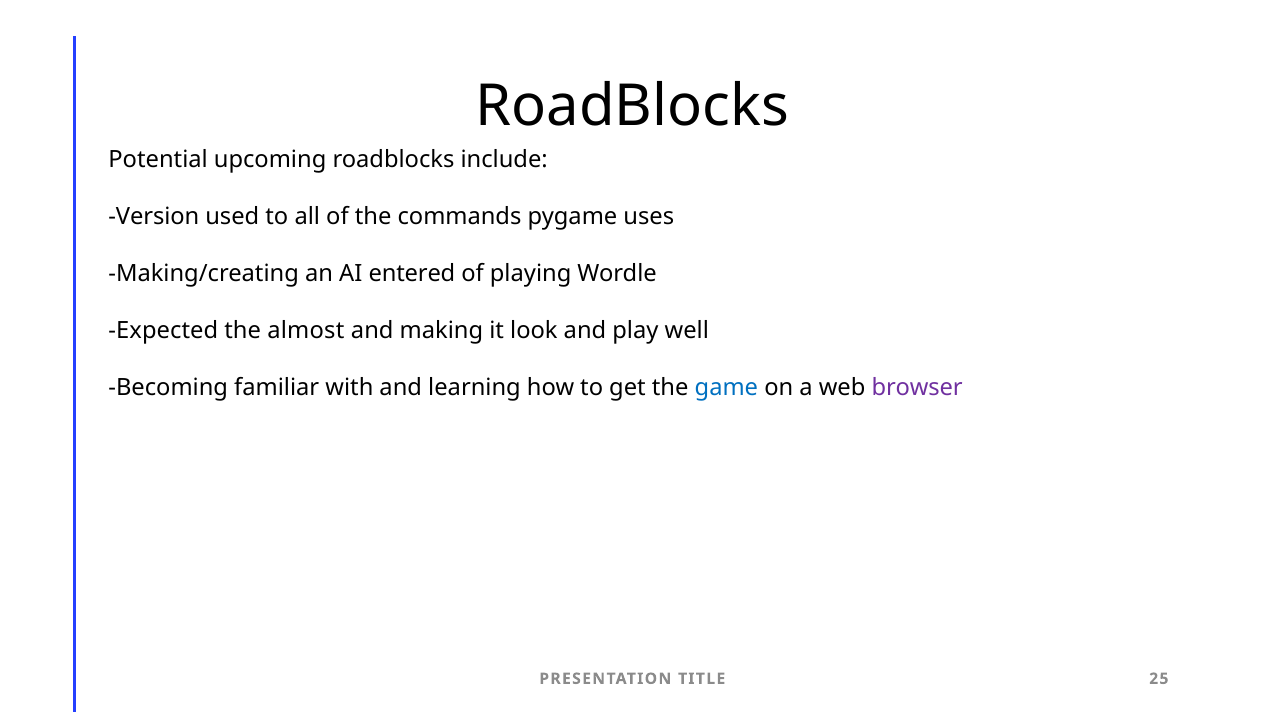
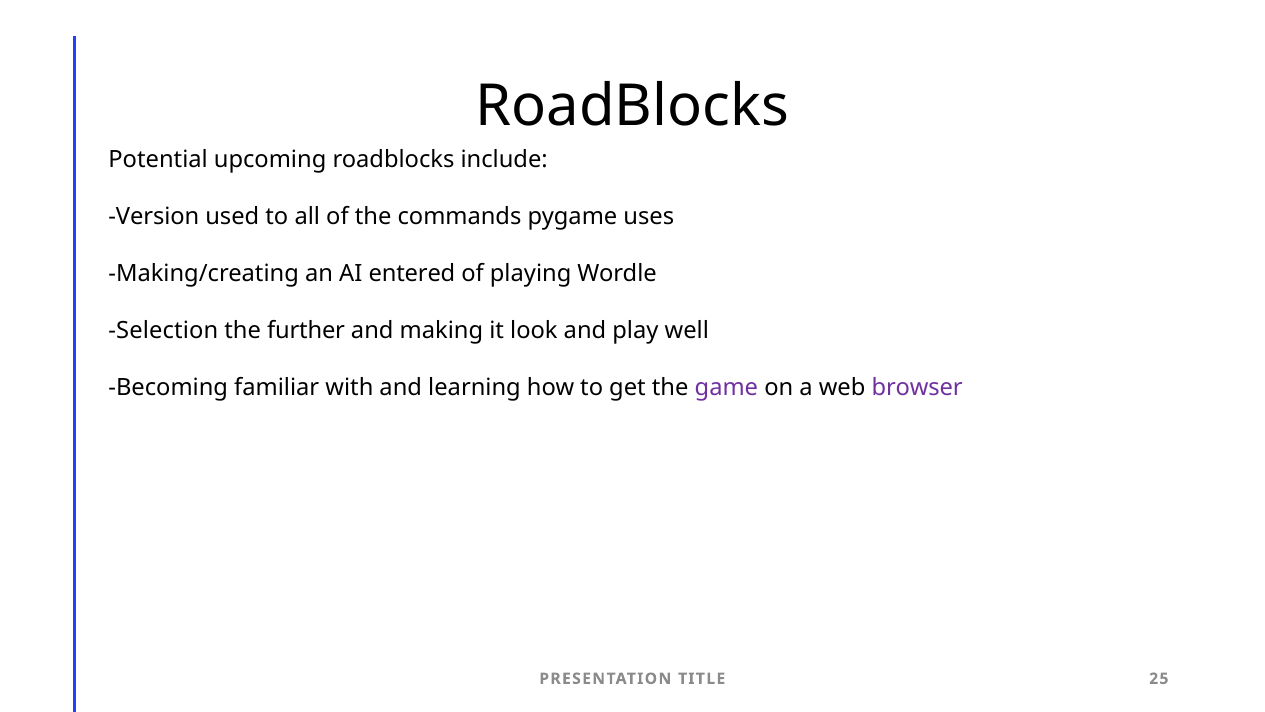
Expected: Expected -> Selection
almost: almost -> further
game colour: blue -> purple
